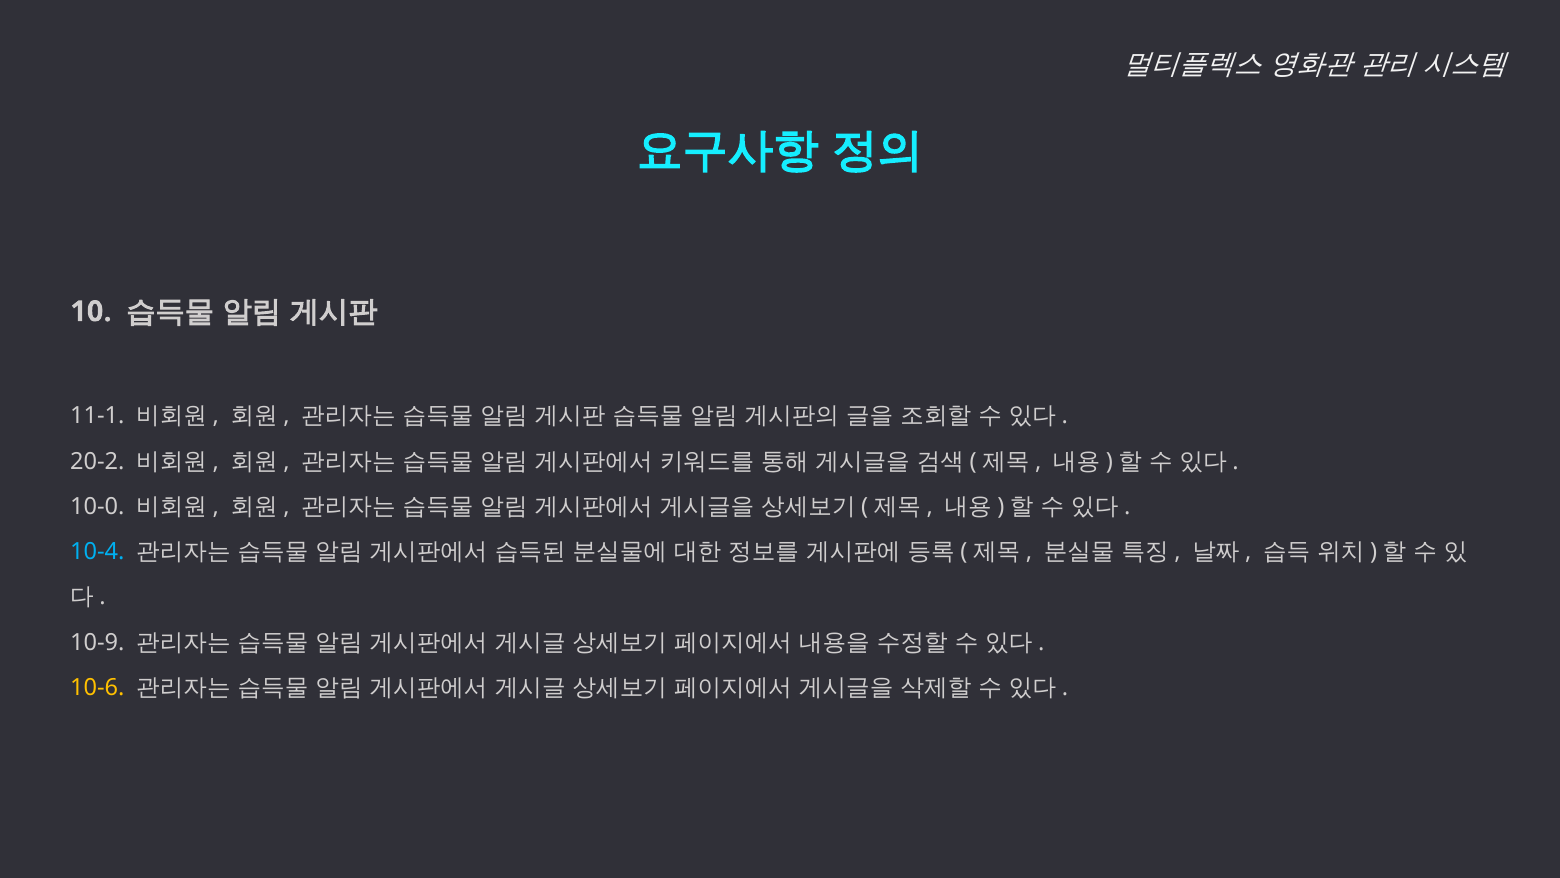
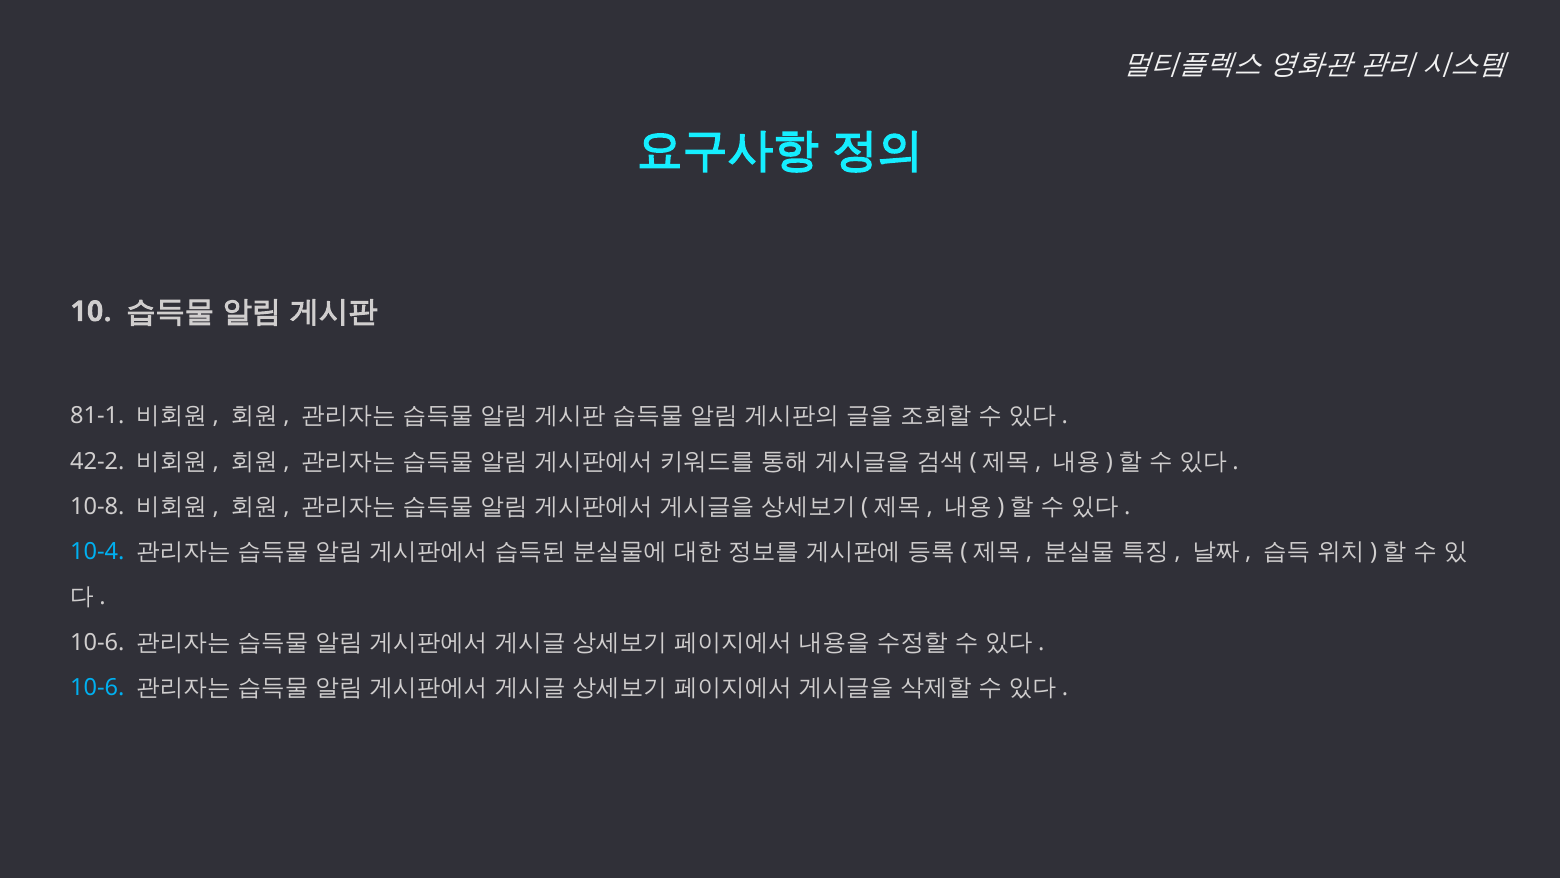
11-1: 11-1 -> 81-1
20-2: 20-2 -> 42-2
10-0: 10-0 -> 10-8
10-9 at (97, 642): 10-9 -> 10-6
10-6 at (97, 687) colour: yellow -> light blue
